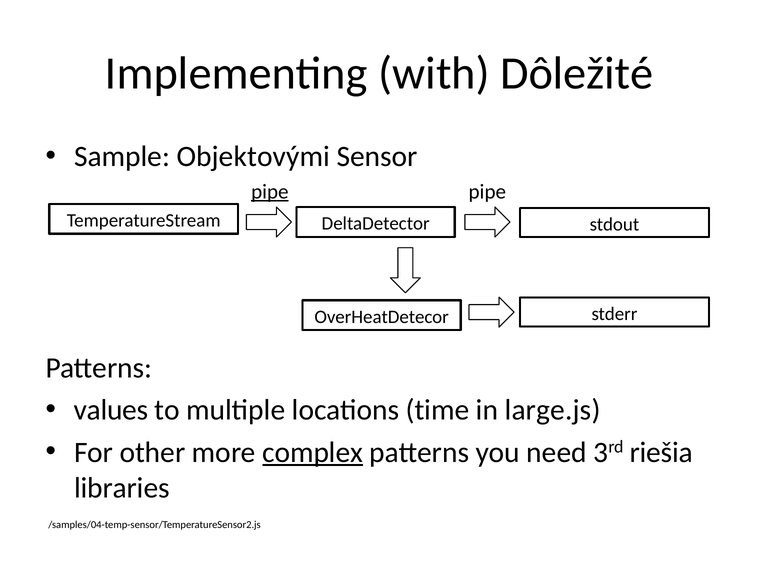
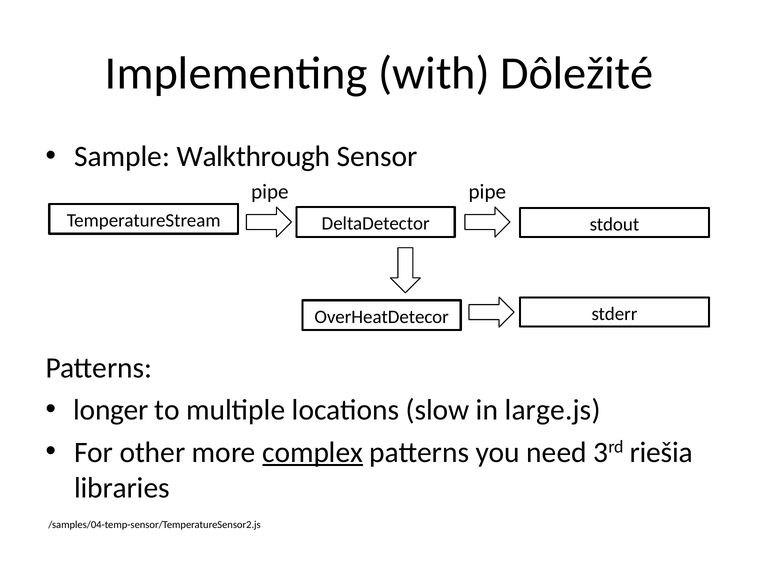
Objektovými: Objektovými -> Walkthrough
pipe at (270, 191) underline: present -> none
values: values -> longer
time: time -> slow
